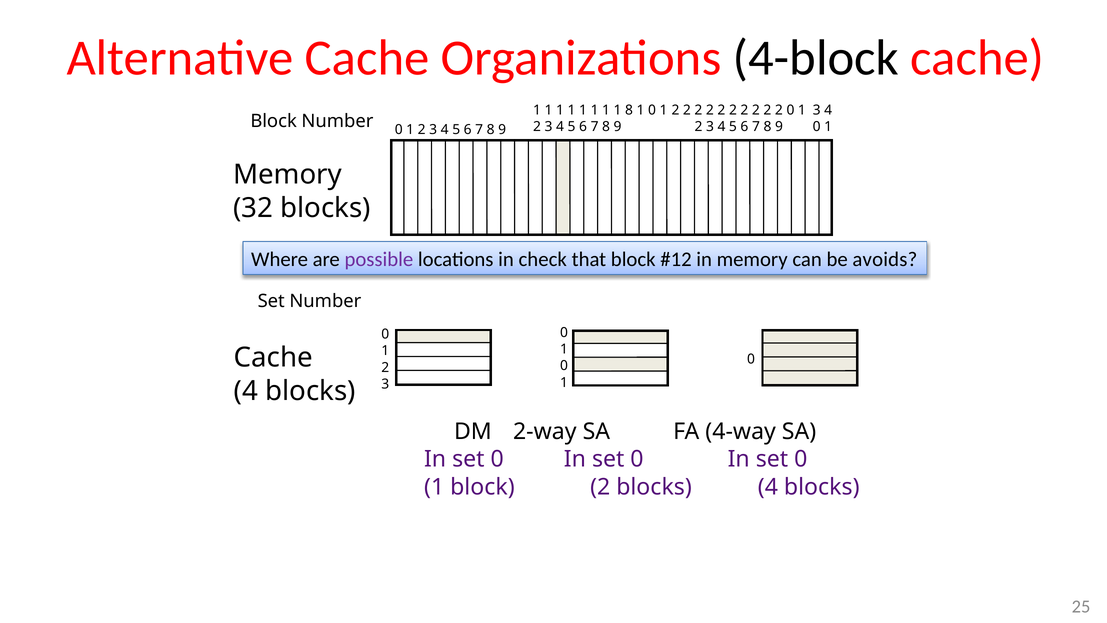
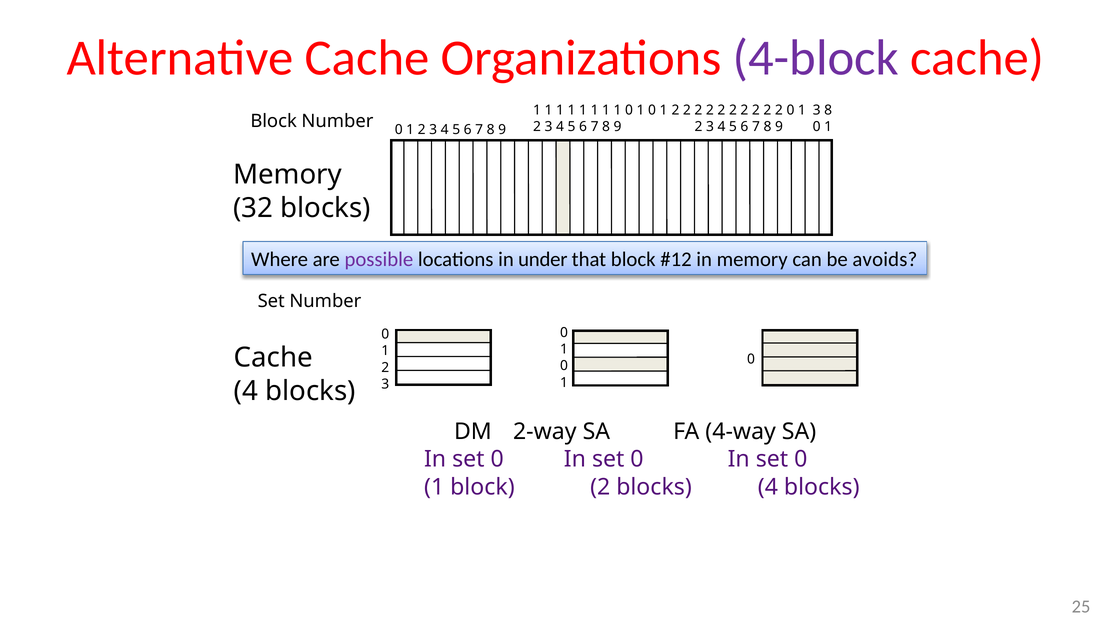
4-block colour: black -> purple
1 1 8: 8 -> 0
4 at (828, 110): 4 -> 8
check: check -> under
